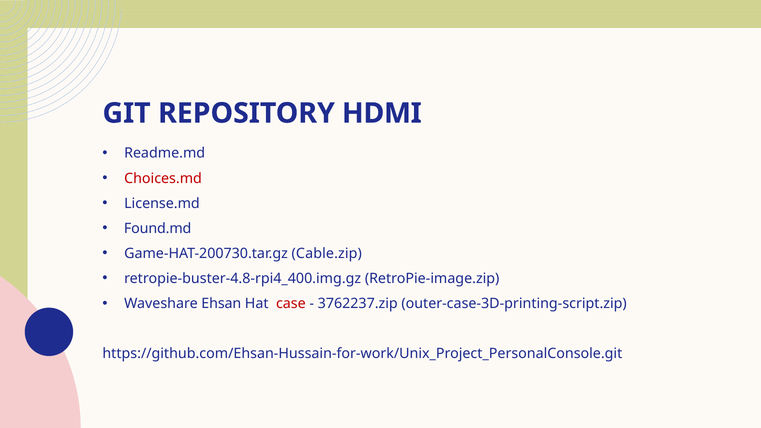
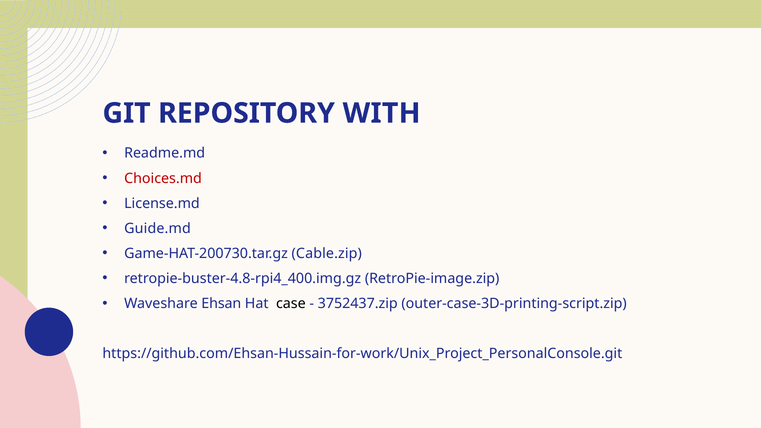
HDMI: HDMI -> WITH
Found.md: Found.md -> Guide.md
case colour: red -> black
3762237.zip: 3762237.zip -> 3752437.zip
